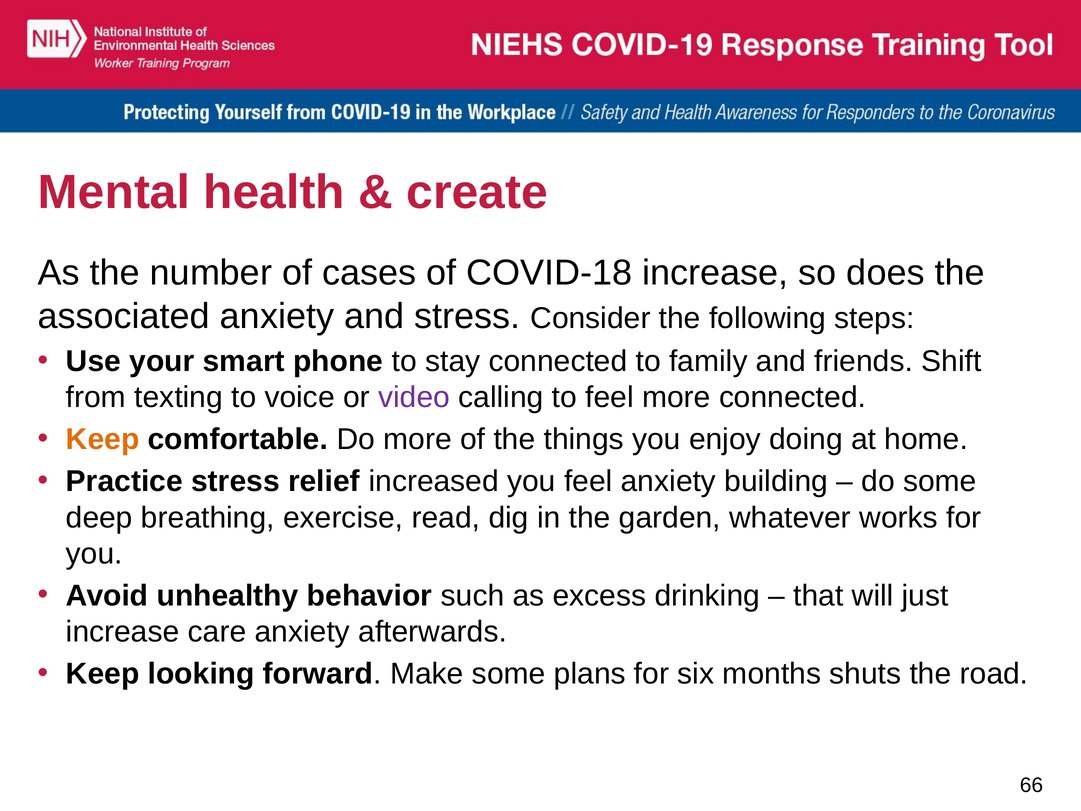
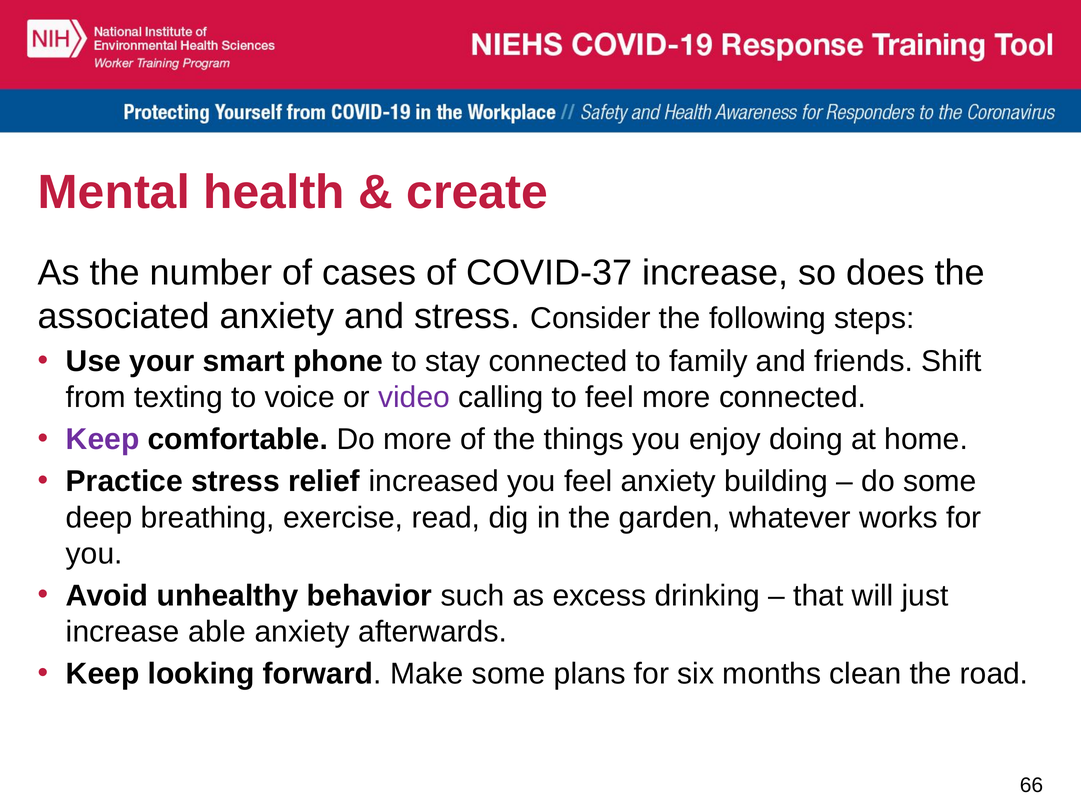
COVID-18: COVID-18 -> COVID-37
Keep at (103, 439) colour: orange -> purple
care: care -> able
shuts: shuts -> clean
